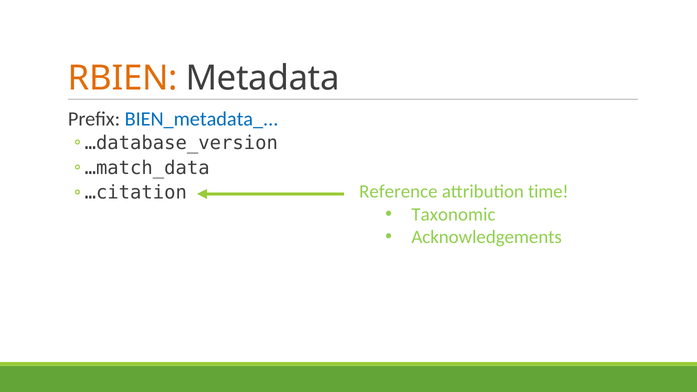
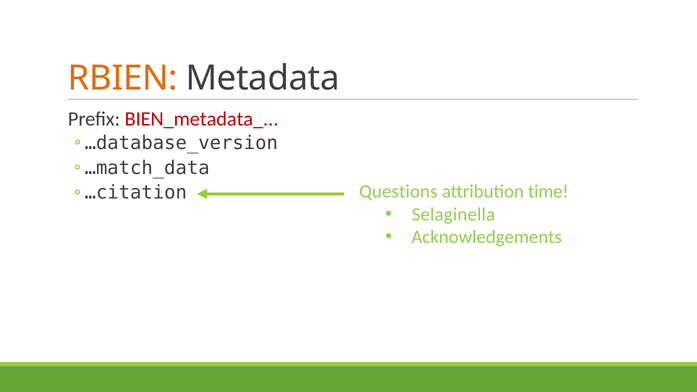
BIEN_metadata_ colour: blue -> red
Reference: Reference -> Questions
Taxonomic: Taxonomic -> Selaginella
